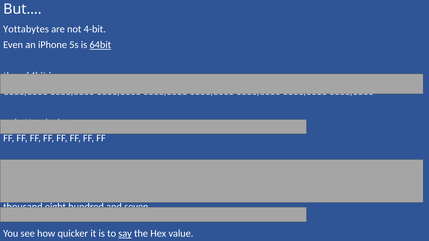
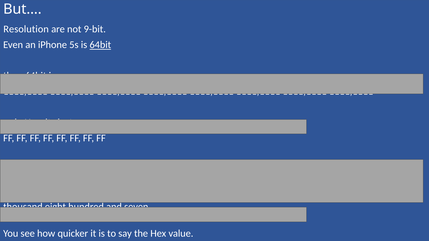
Yottabytes: Yottabytes -> Resolution
4-bit: 4-bit -> 9-bit
say underline: present -> none
